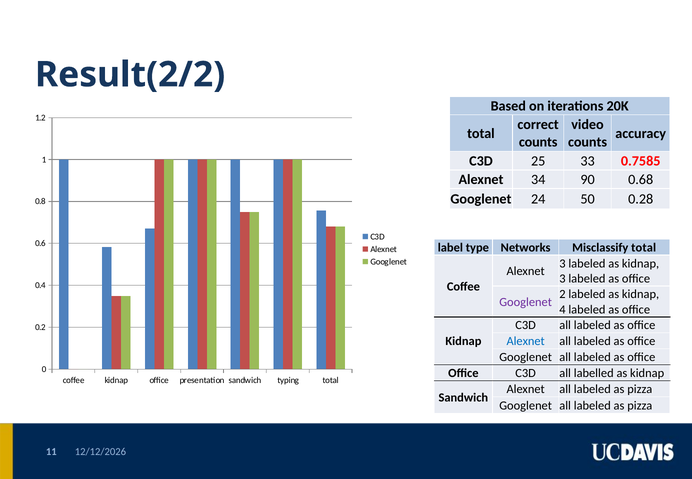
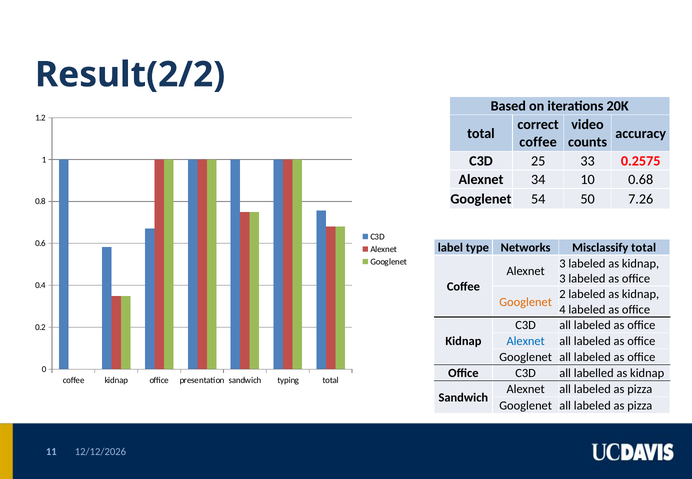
counts at (538, 142): counts -> coffee
0.7585: 0.7585 -> 0.2575
90: 90 -> 10
24: 24 -> 54
0.28: 0.28 -> 7.26
Googlenet at (526, 302) colour: purple -> orange
